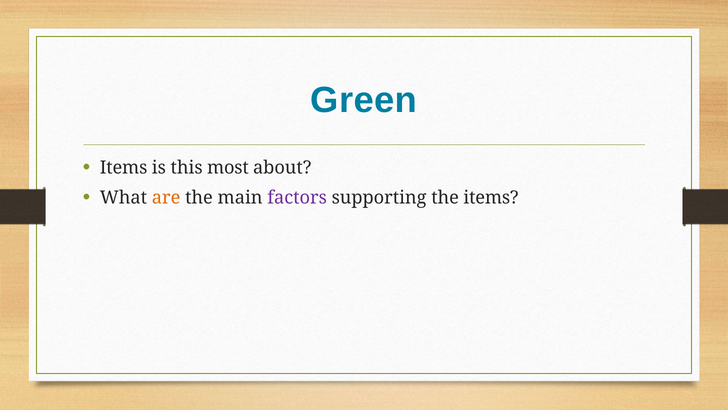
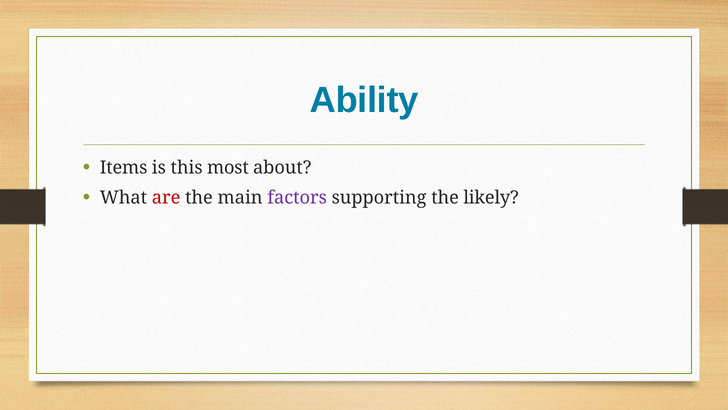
Green: Green -> Ability
are colour: orange -> red
the items: items -> likely
